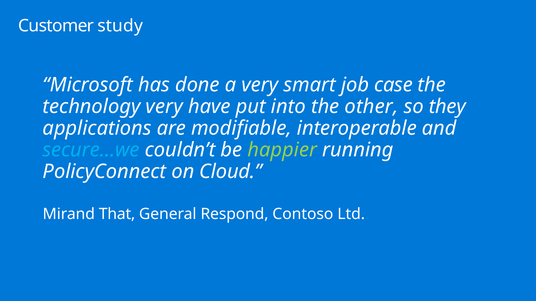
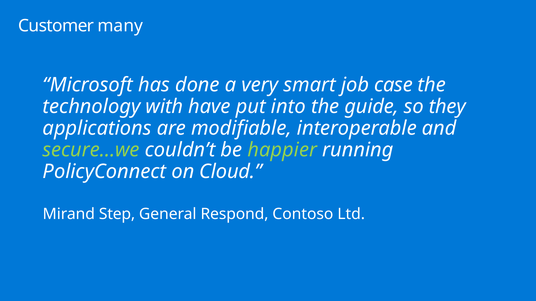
study: study -> many
technology very: very -> with
other: other -> guide
secure…we colour: light blue -> light green
That: That -> Step
